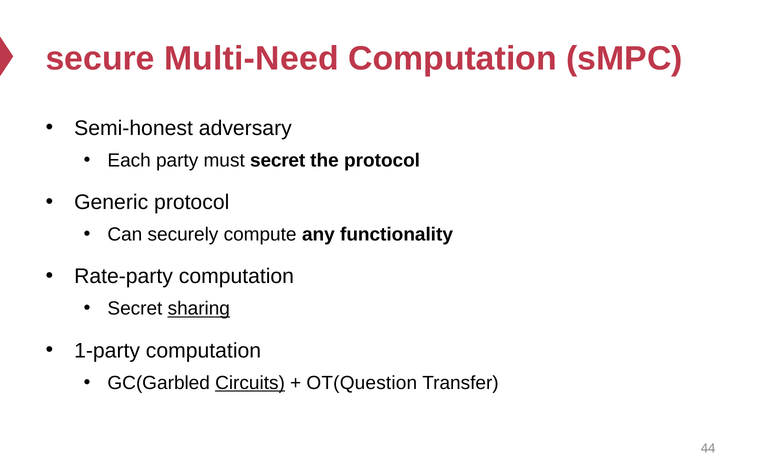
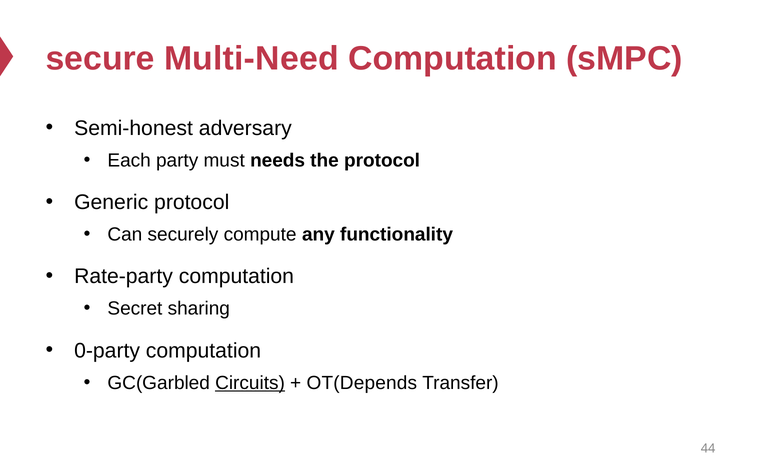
must secret: secret -> needs
sharing underline: present -> none
1-party: 1-party -> 0-party
OT(Question: OT(Question -> OT(Depends
